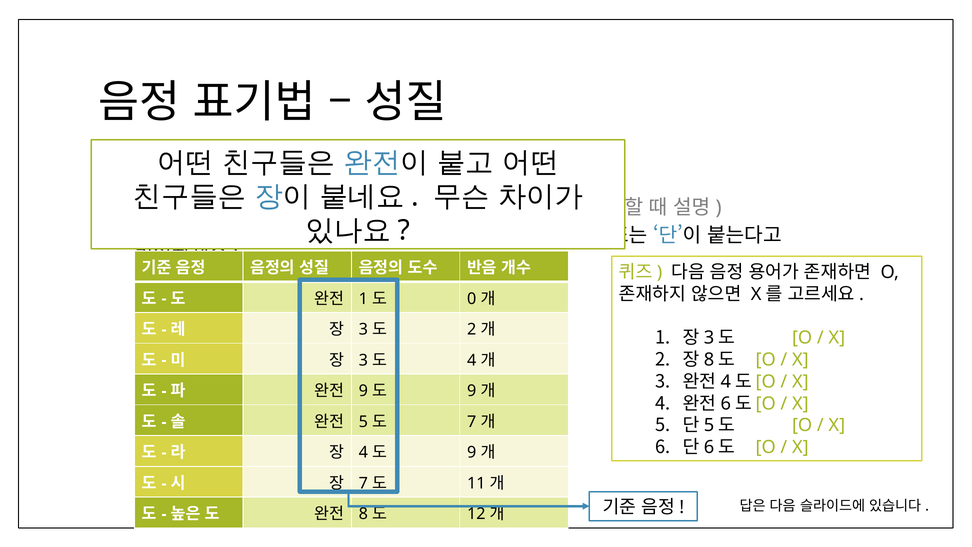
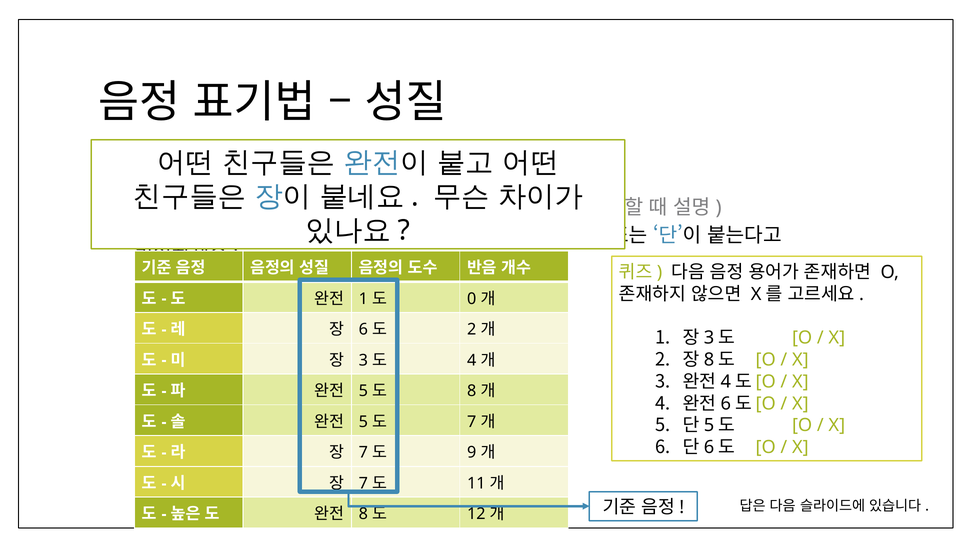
3 at (363, 329): 3 -> 6
9 at (363, 391): 9 -> 5
9 at (472, 391): 9 -> 8
4 at (363, 452): 4 -> 7
